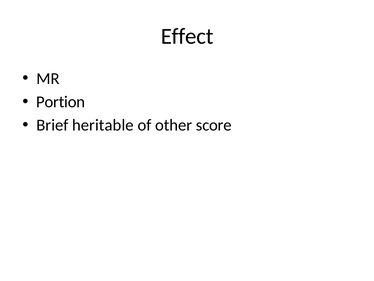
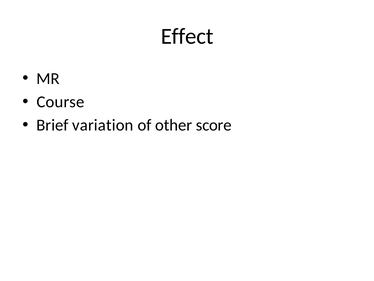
Portion: Portion -> Course
heritable: heritable -> variation
